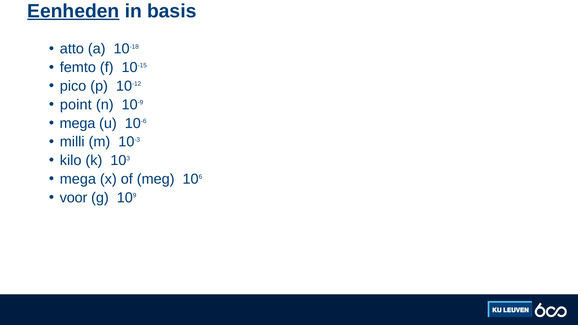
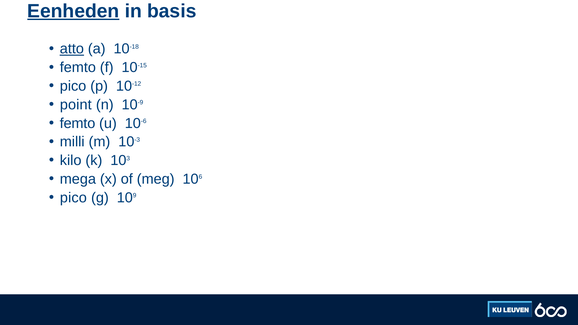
atto underline: none -> present
mega at (78, 123): mega -> femto
voor at (74, 198): voor -> pico
